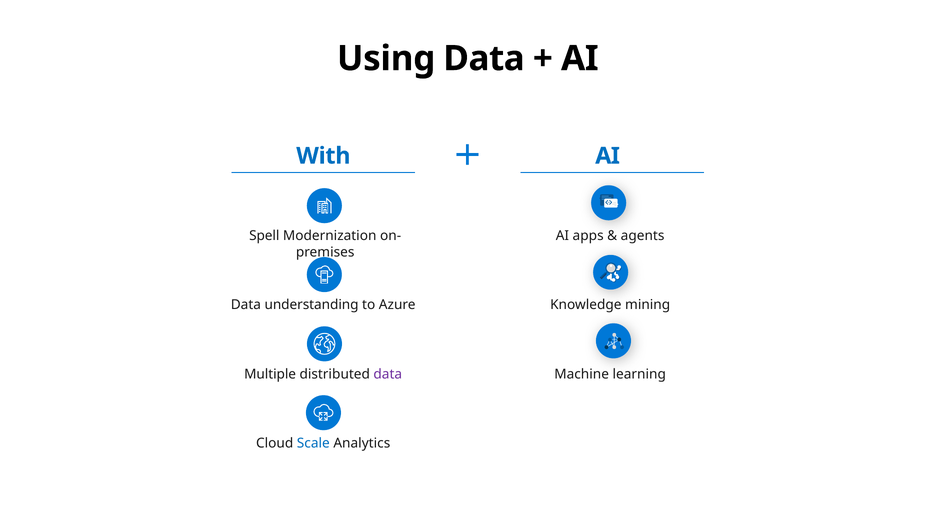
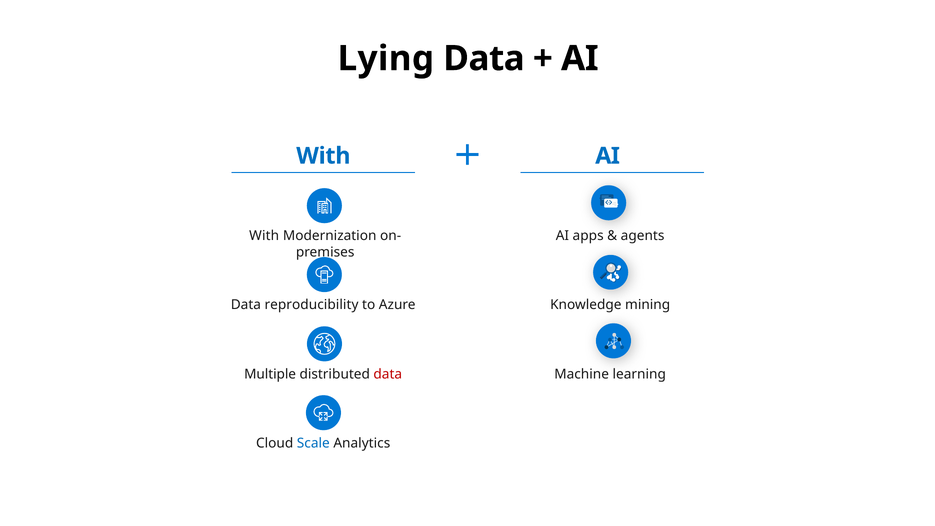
Using: Using -> Lying
Spell at (264, 236): Spell -> With
understanding: understanding -> reproducibility
data at (388, 374) colour: purple -> red
